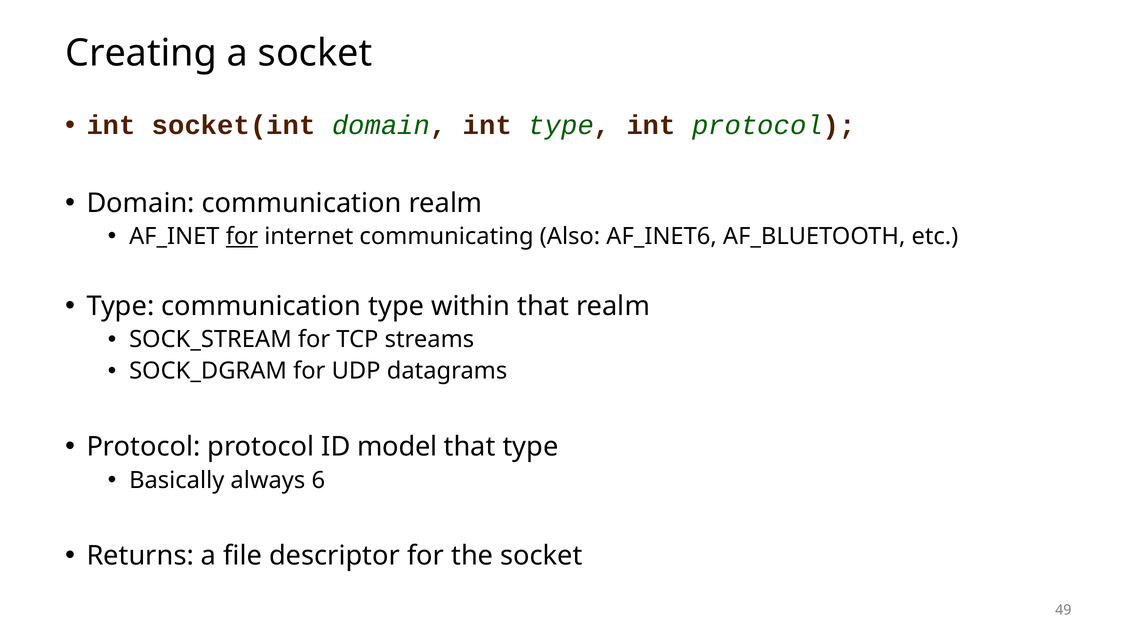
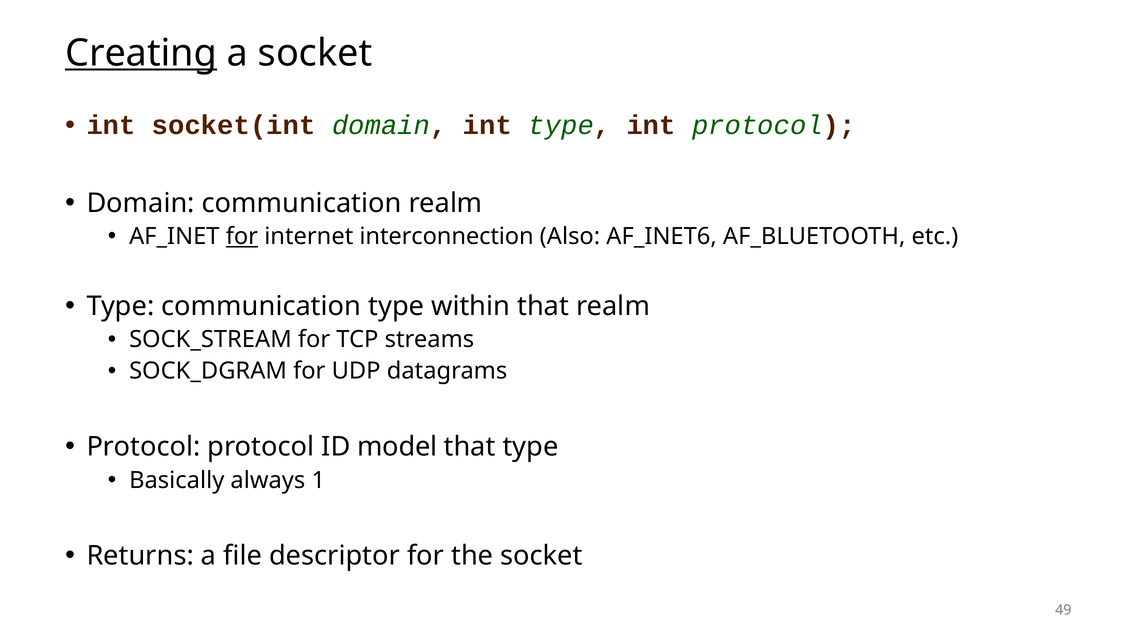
Creating underline: none -> present
communicating: communicating -> interconnection
6: 6 -> 1
